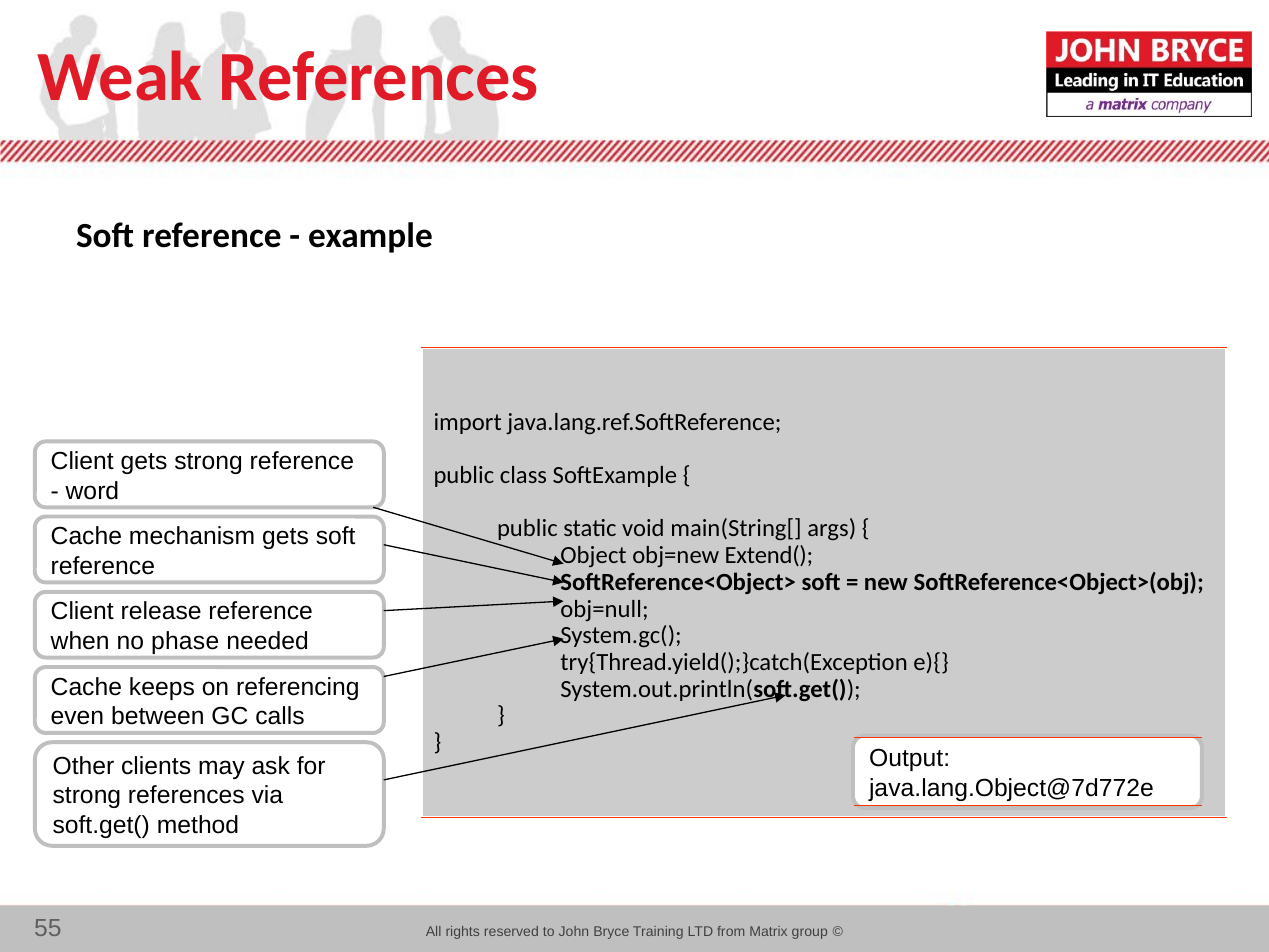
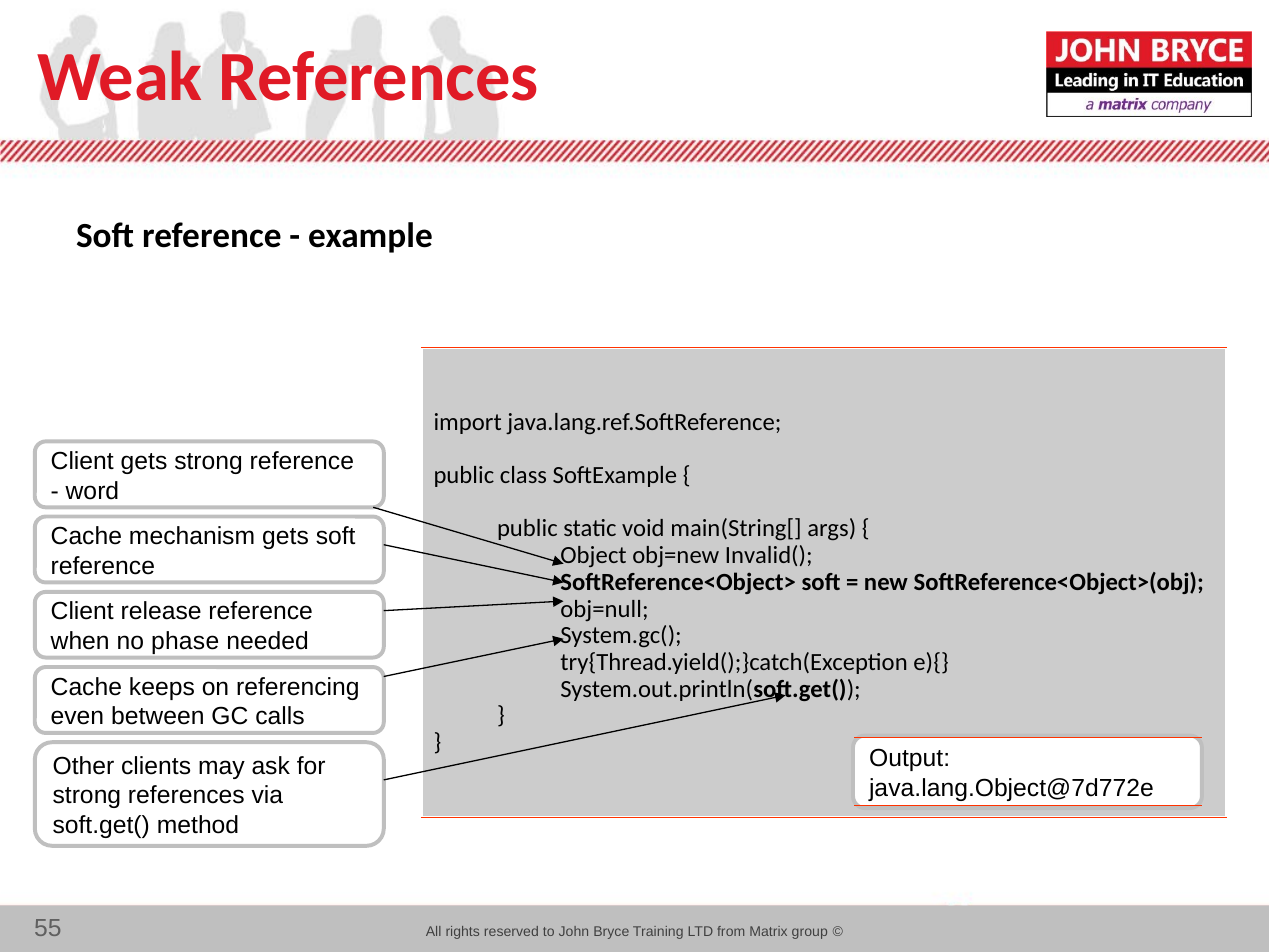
Extend(: Extend( -> Invalid(
